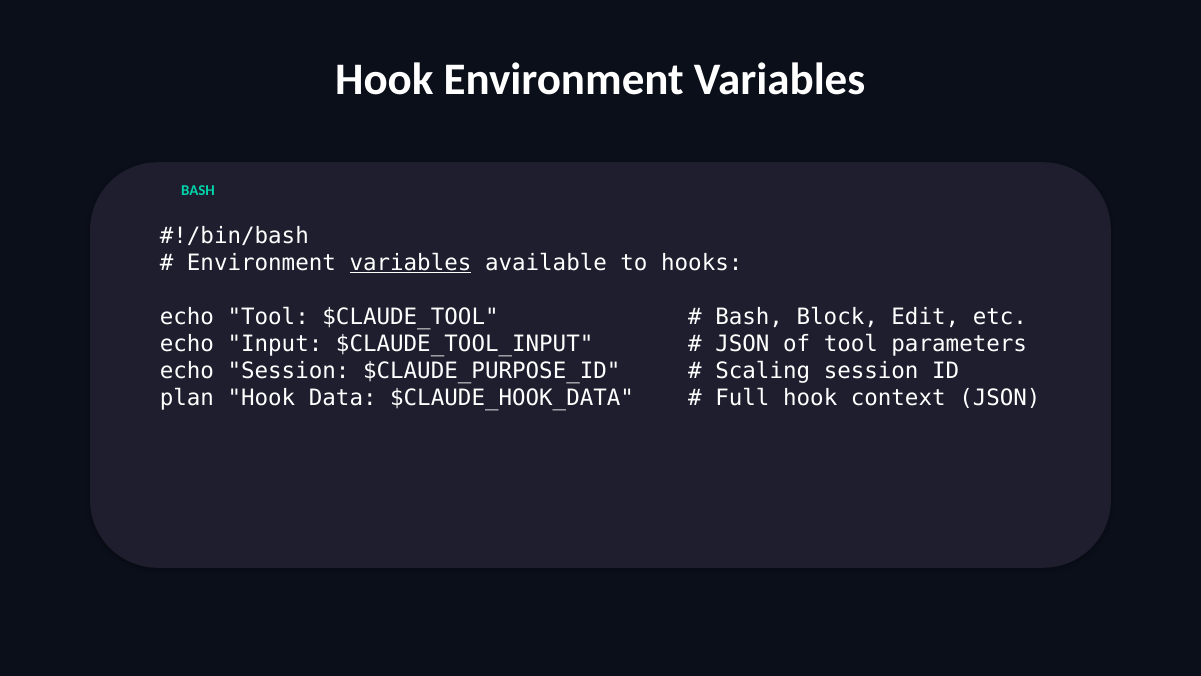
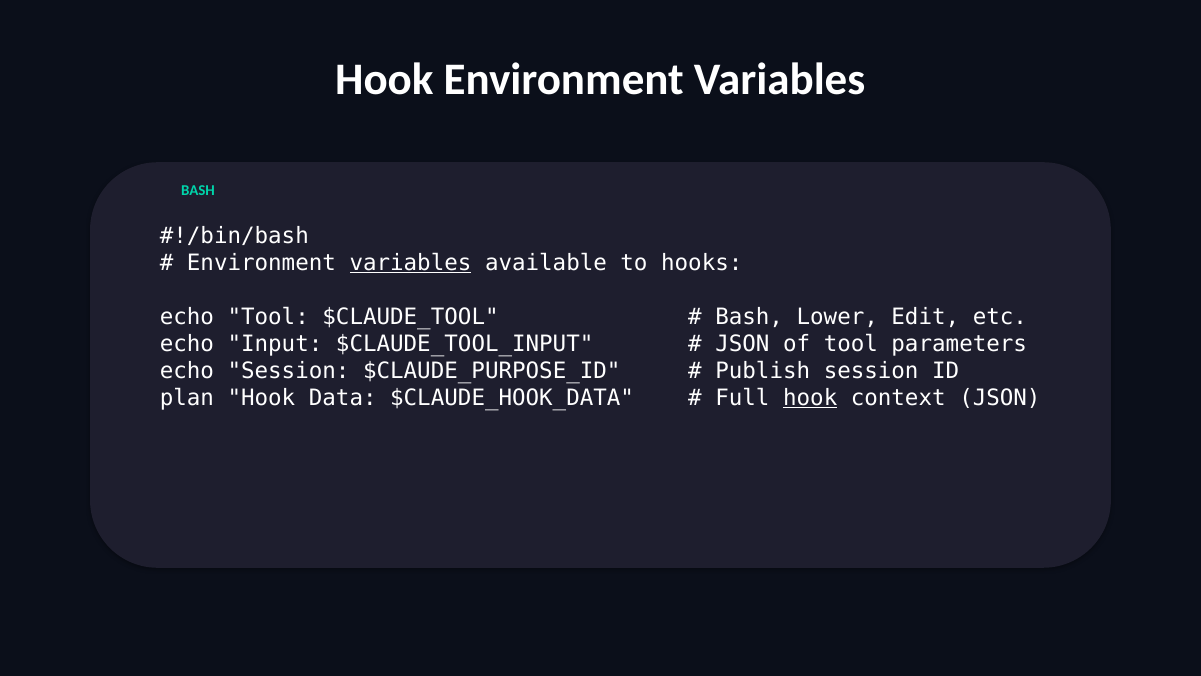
Block: Block -> Lower
Scaling: Scaling -> Publish
hook at (810, 398) underline: none -> present
